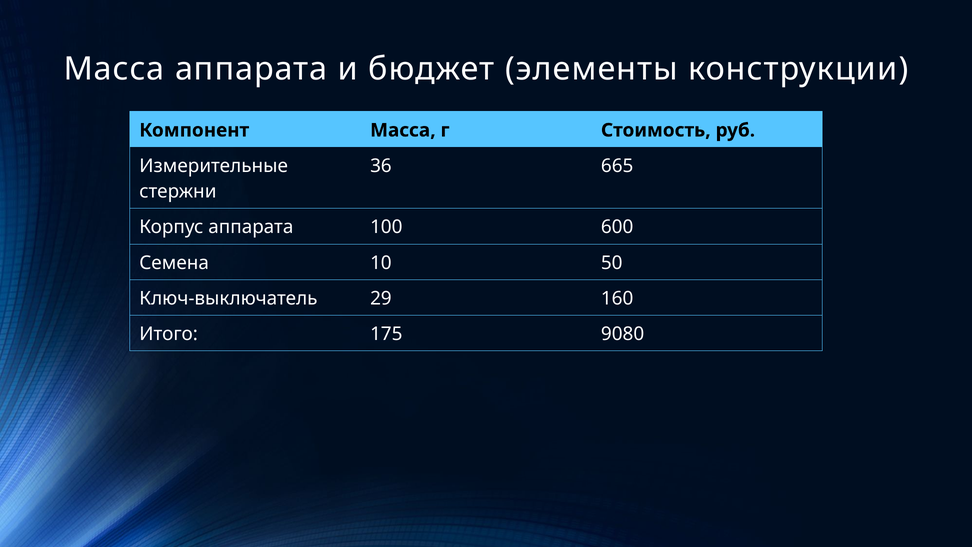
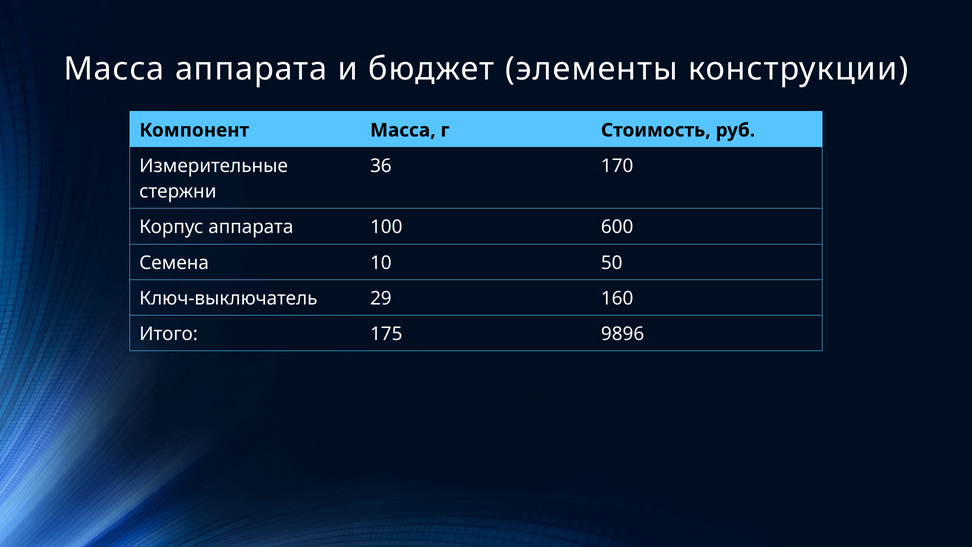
665: 665 -> 170
9080: 9080 -> 9896
